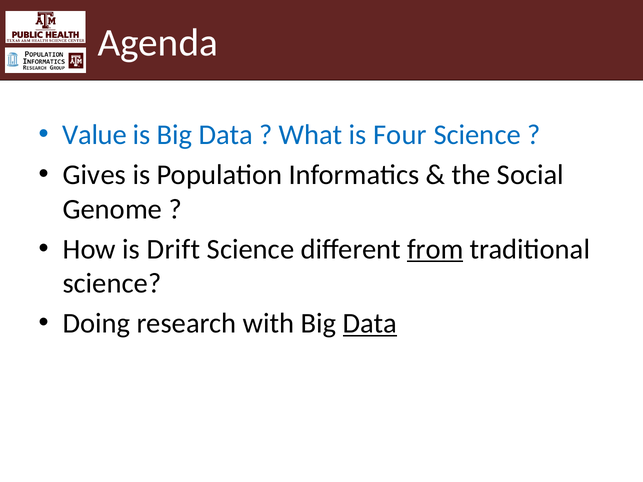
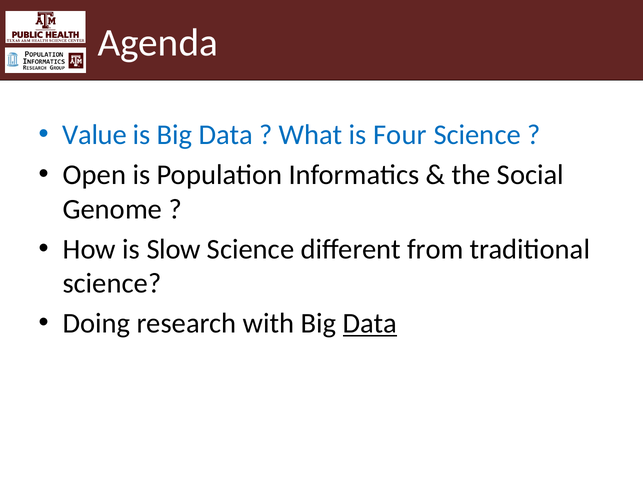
Gives: Gives -> Open
Drift: Drift -> Slow
from underline: present -> none
